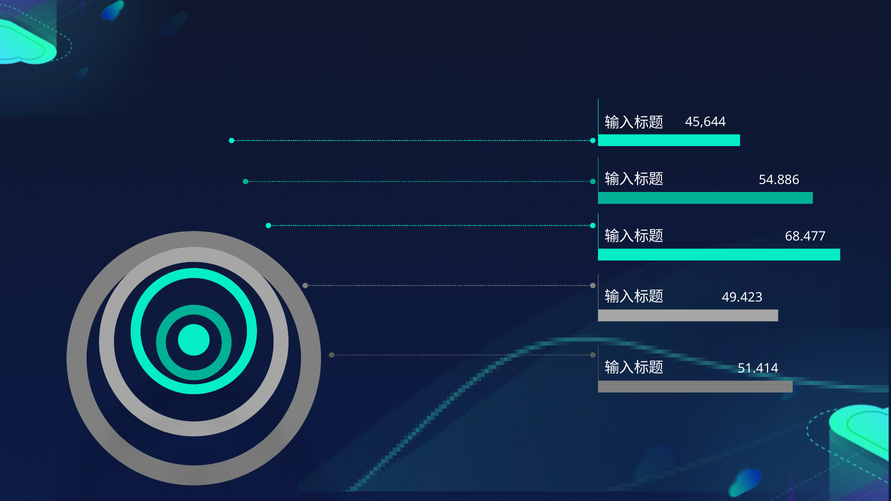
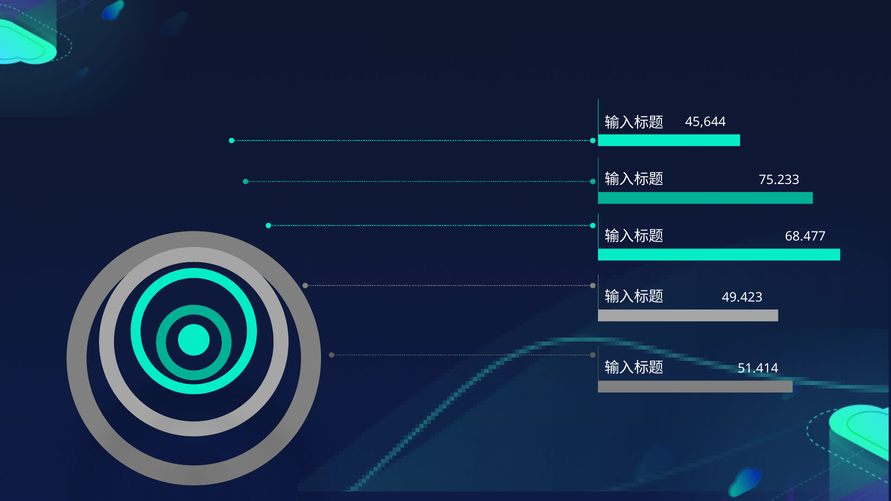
54.886: 54.886 -> 75.233
